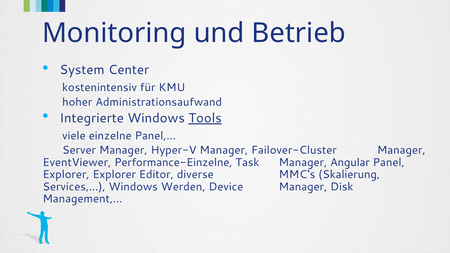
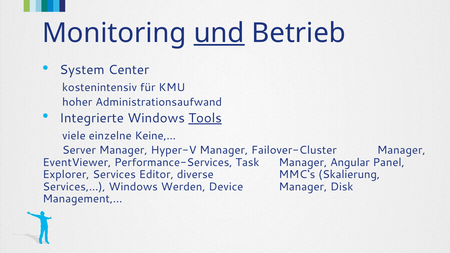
und underline: none -> present
einzelne Panel: Panel -> Keine
Performance-Einzelne: Performance-Einzelne -> Performance-Services
Explorer Explorer: Explorer -> Services
